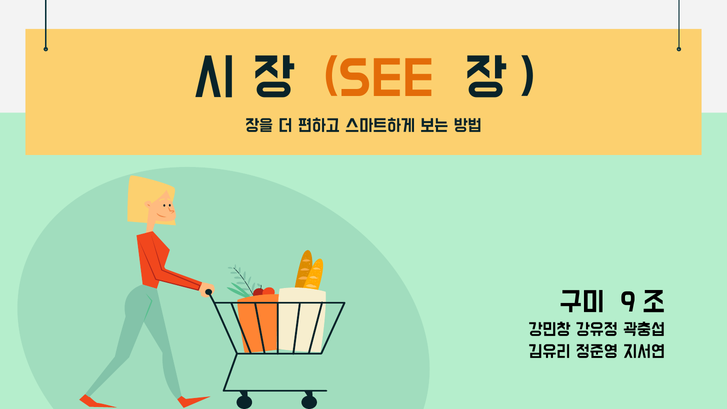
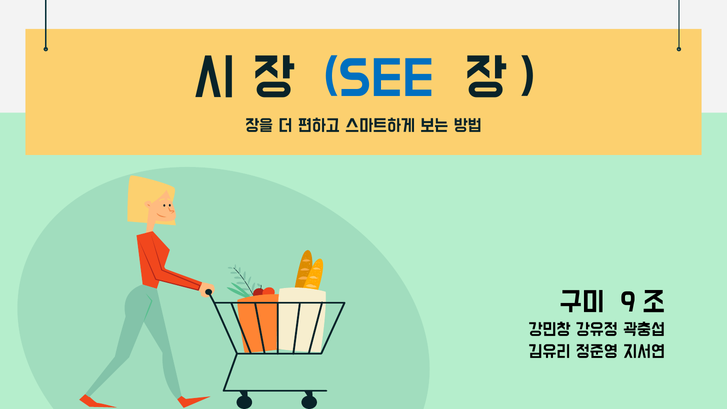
SEE colour: orange -> blue
